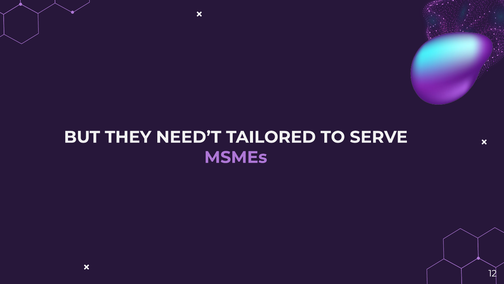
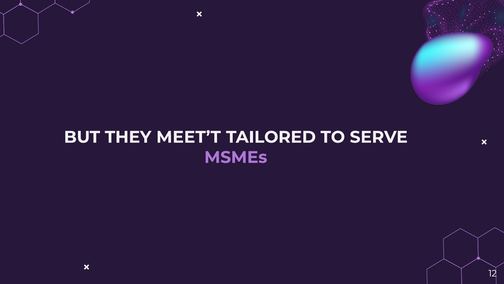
NEED’T: NEED’T -> MEET’T
